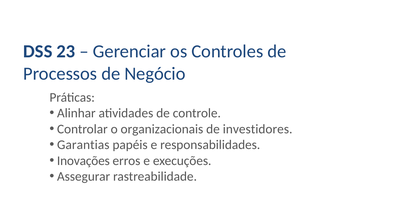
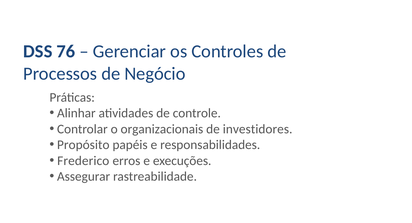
23: 23 -> 76
Garantias: Garantias -> Propósito
Inovações: Inovações -> Frederico
